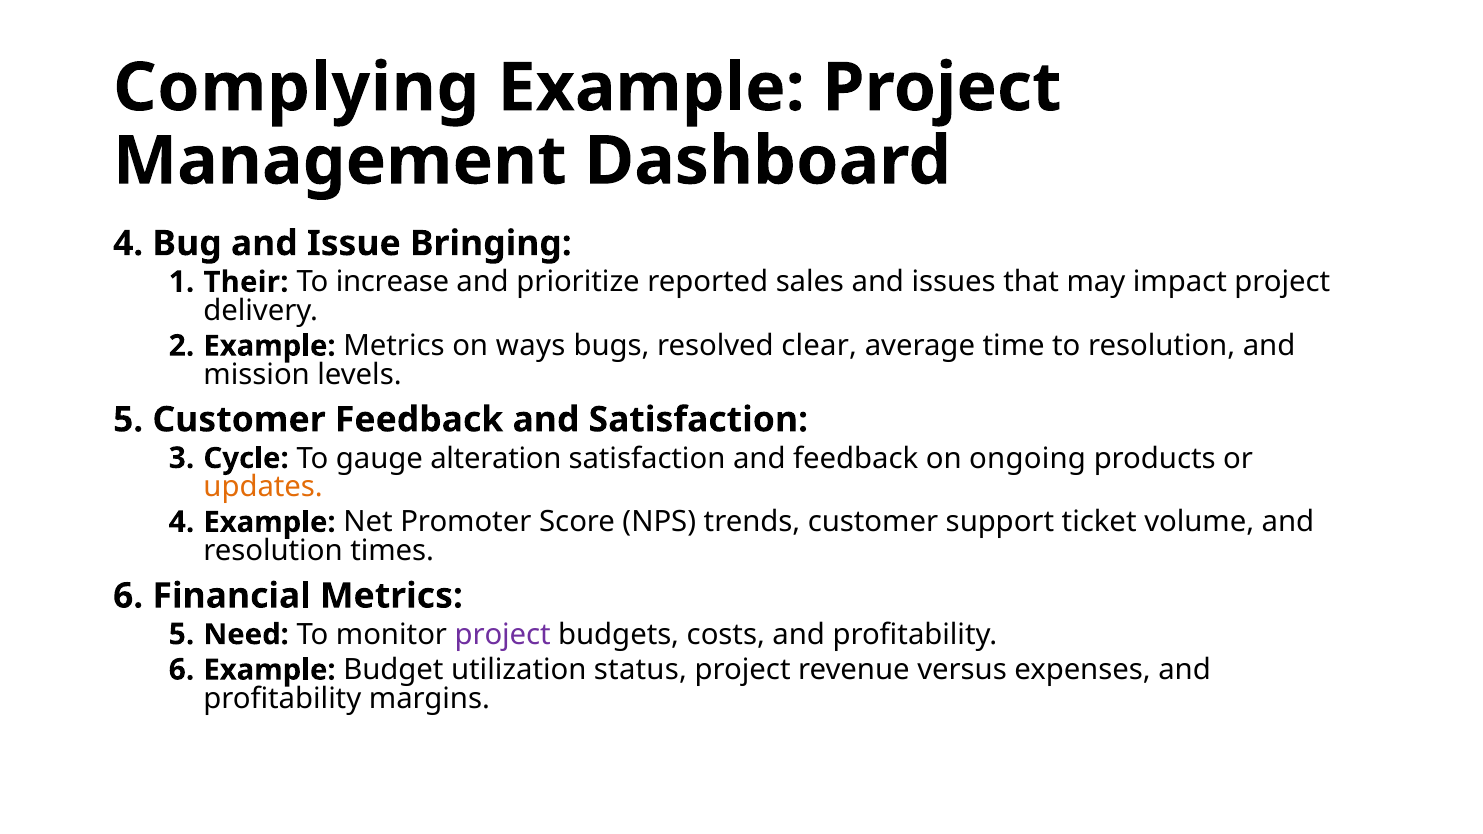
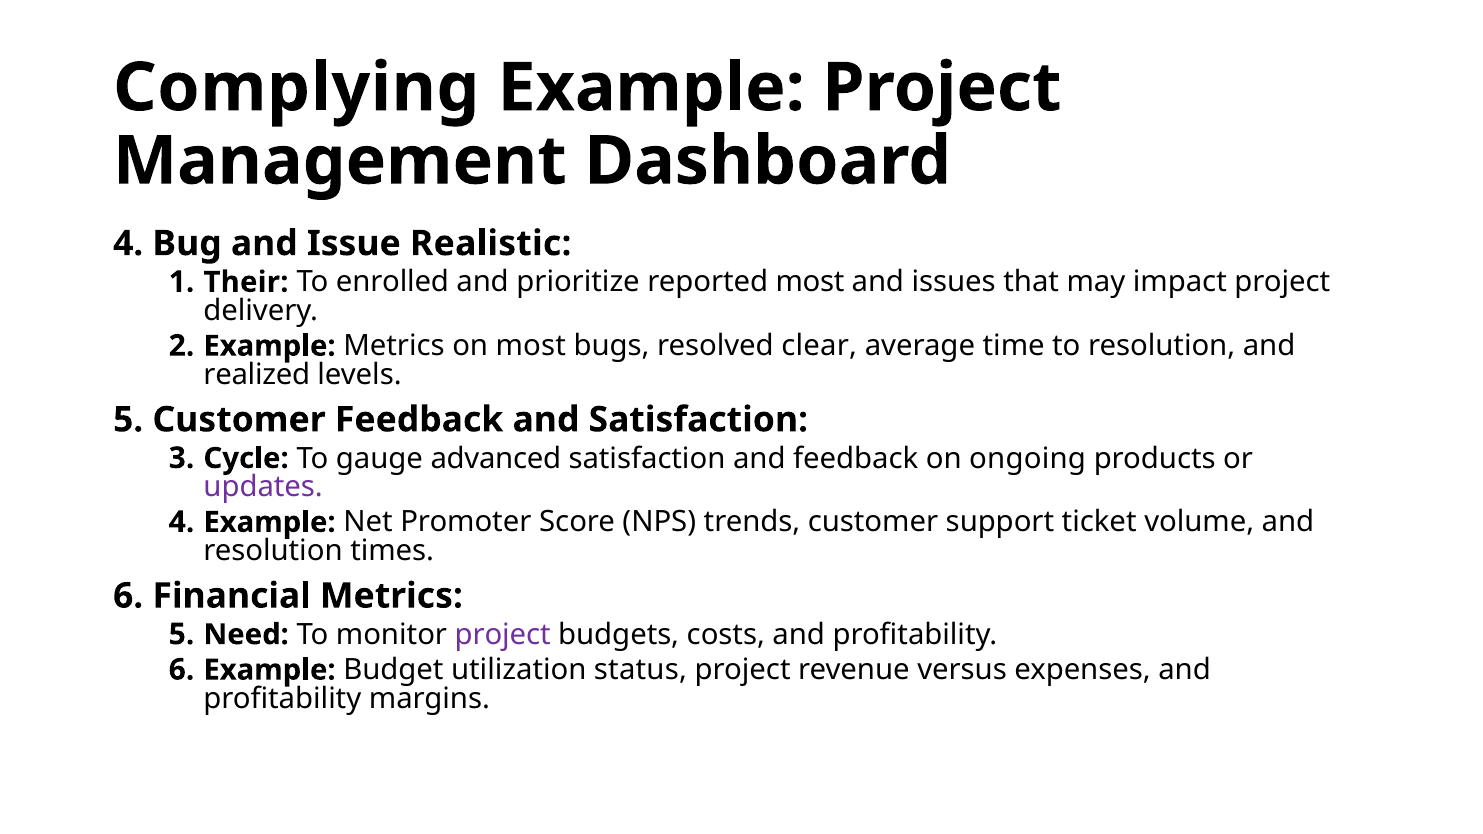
Bringing: Bringing -> Realistic
increase: increase -> enrolled
reported sales: sales -> most
on ways: ways -> most
mission: mission -> realized
alteration: alteration -> advanced
updates colour: orange -> purple
